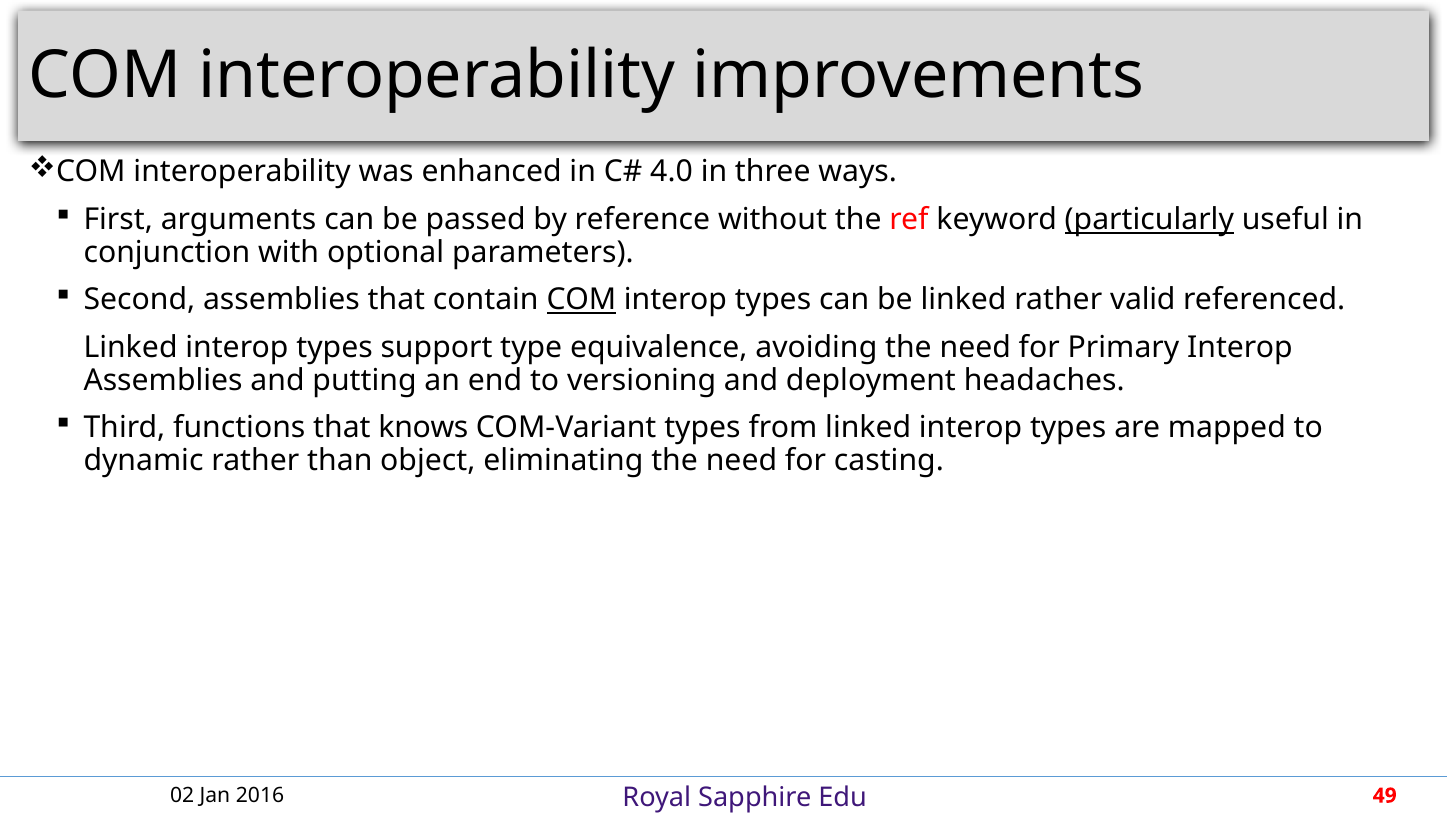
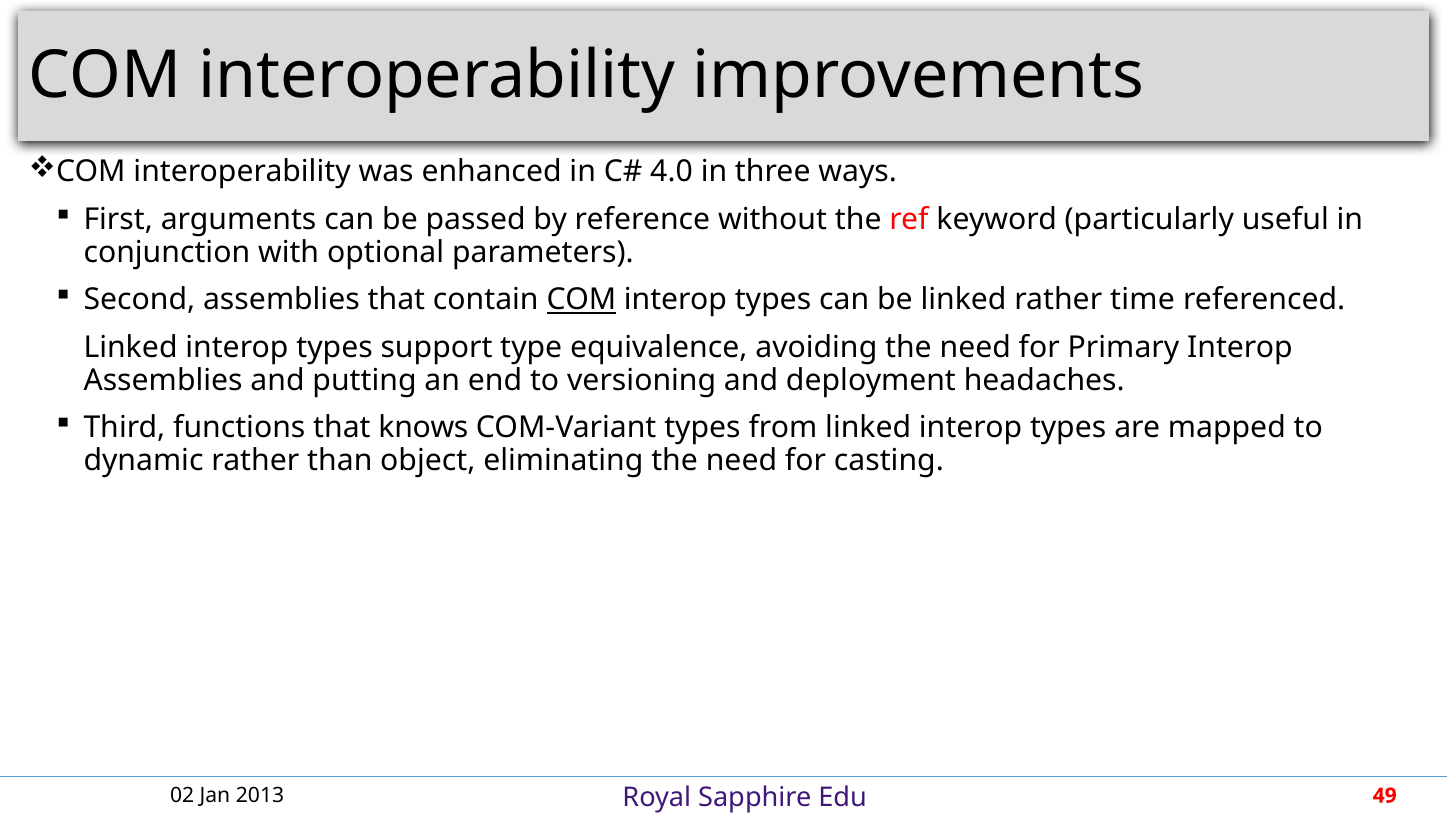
particularly underline: present -> none
valid: valid -> time
2016: 2016 -> 2013
